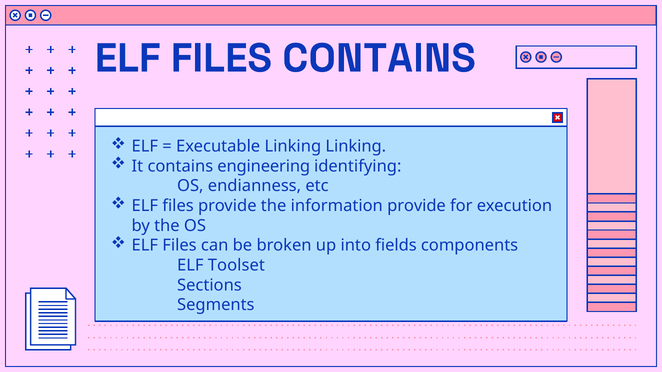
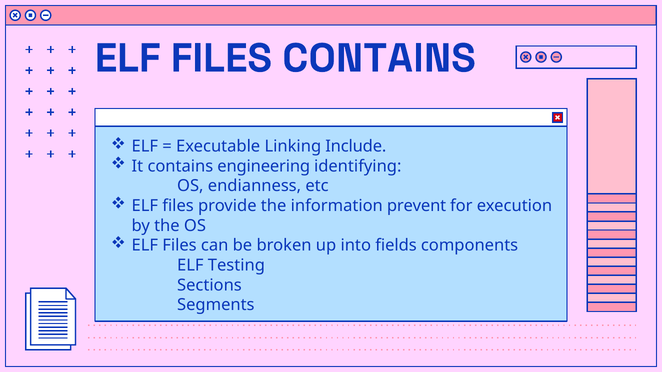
Linking Linking: Linking -> Include
information provide: provide -> prevent
Toolset: Toolset -> Testing
